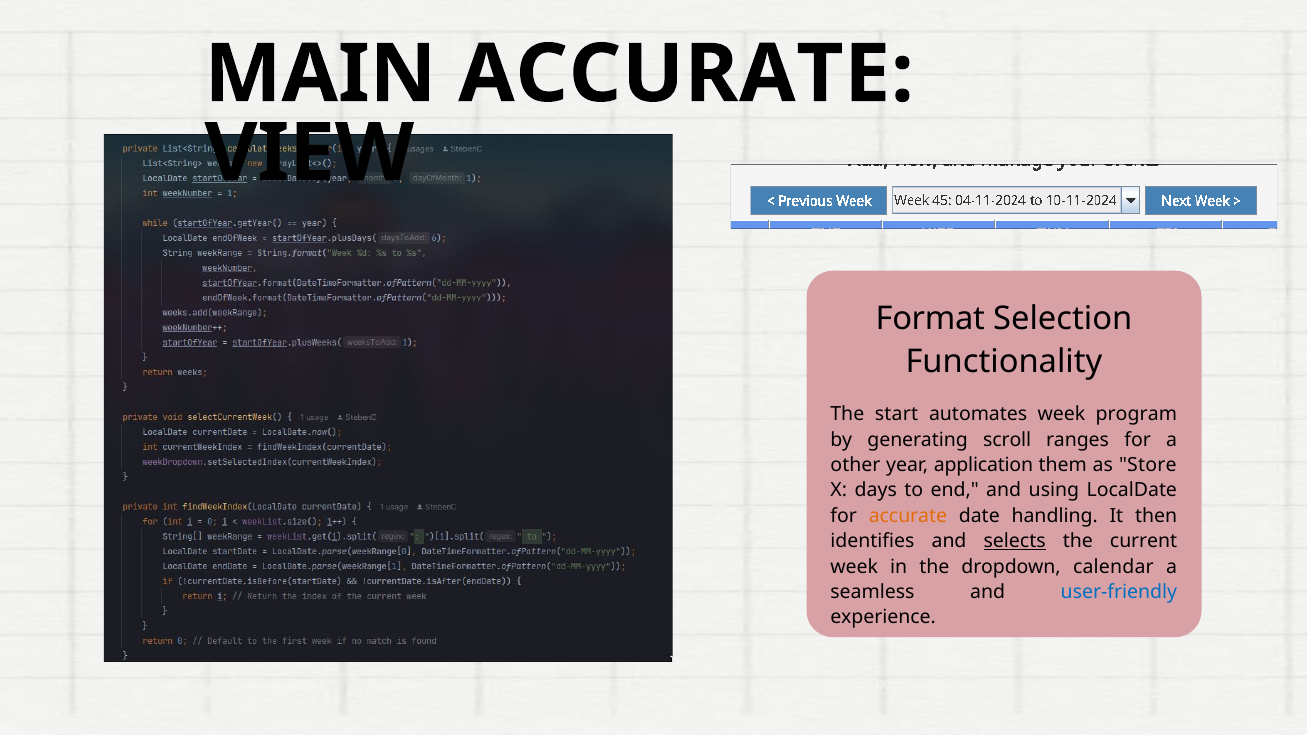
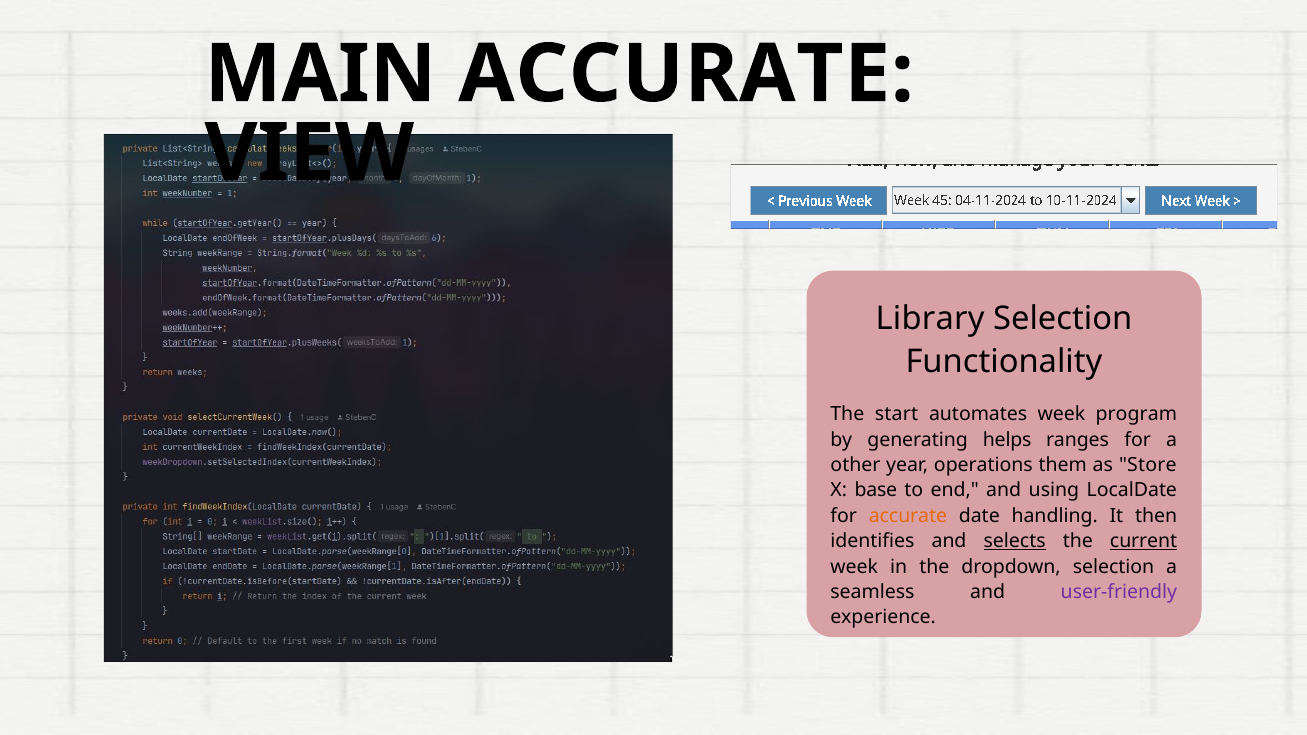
Format: Format -> Library
scroll: scroll -> helps
application: application -> operations
days: days -> base
current underline: none -> present
dropdown calendar: calendar -> selection
user-friendly colour: blue -> purple
